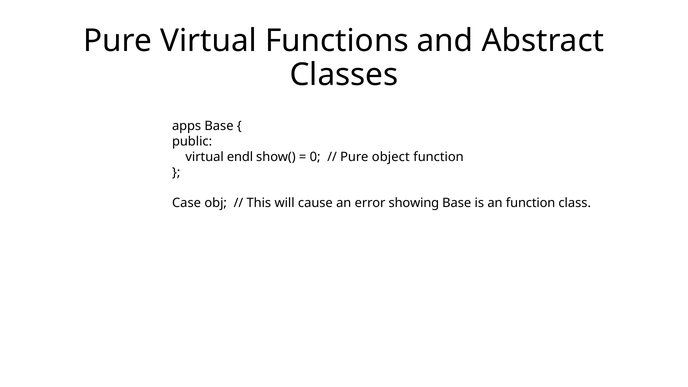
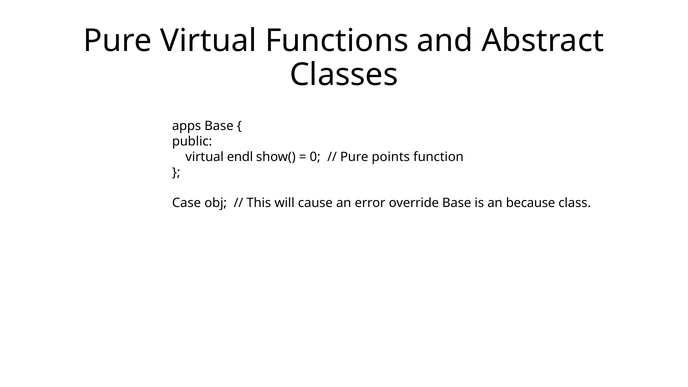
object: object -> points
showing: showing -> override
an function: function -> because
